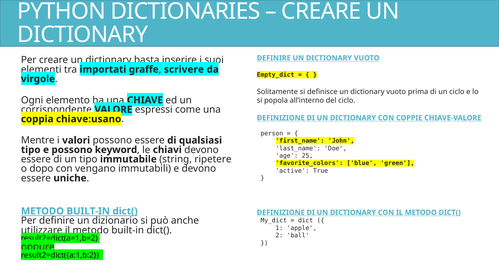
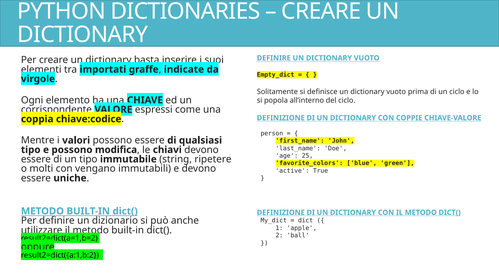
scrivere: scrivere -> indicate
chiave:usano: chiave:usano -> chiave:codice
keyword: keyword -> modifica
dopo: dopo -> molti
